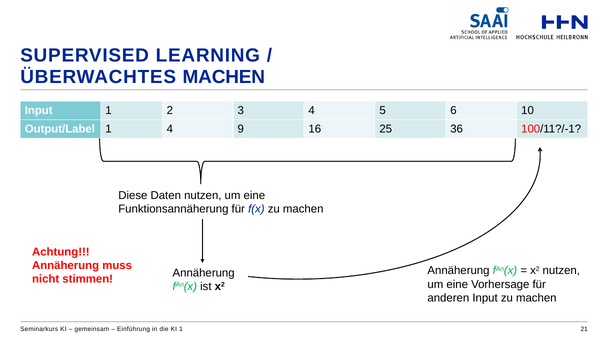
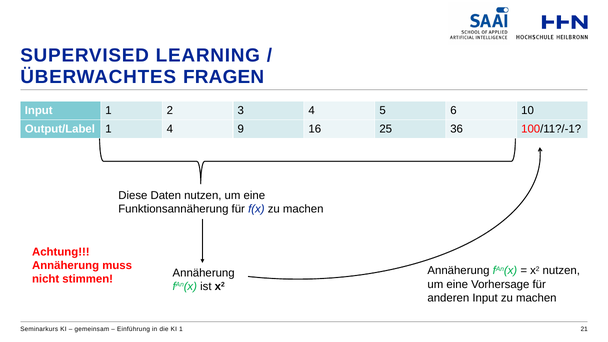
ÜBERWACHTES MACHEN: MACHEN -> FRAGEN
